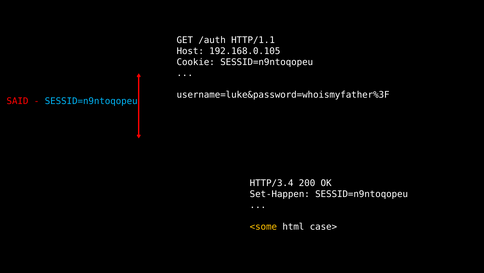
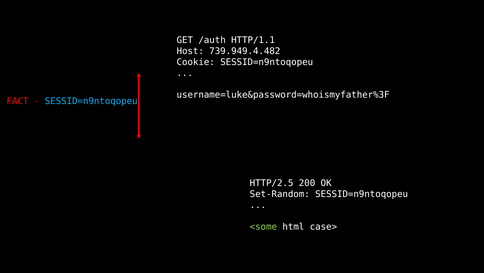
192.168.0.105: 192.168.0.105 -> 739.949.4.482
SAID: SAID -> FACT
HTTP/3.4: HTTP/3.4 -> HTTP/2.5
Set-Happen: Set-Happen -> Set-Random
<some colour: yellow -> light green
